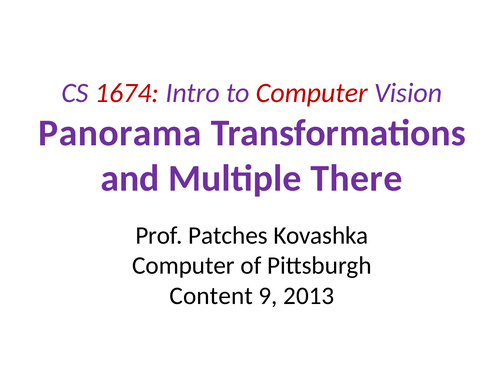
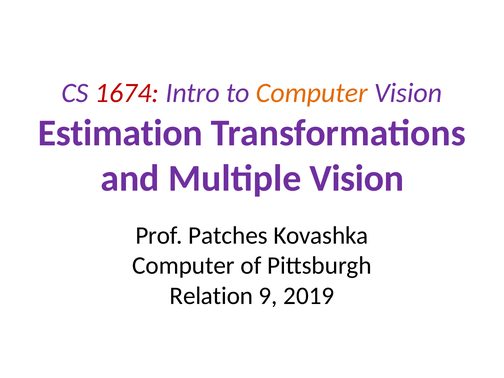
Computer at (312, 93) colour: red -> orange
Panorama: Panorama -> Estimation
Multiple There: There -> Vision
Content: Content -> Relation
2013: 2013 -> 2019
